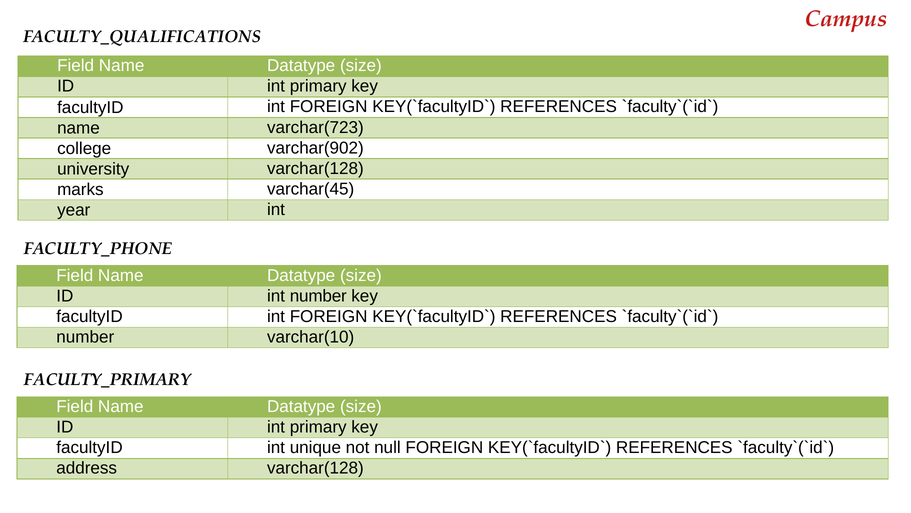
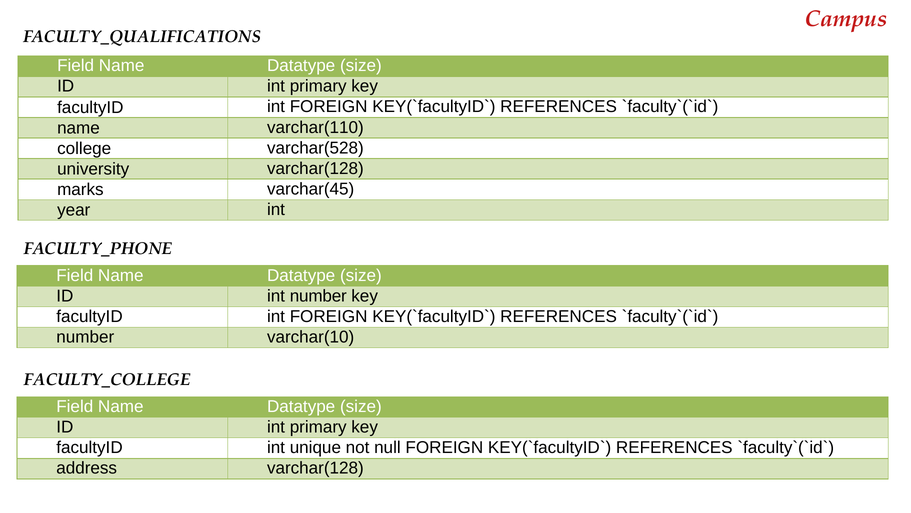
varchar(723: varchar(723 -> varchar(110
varchar(902: varchar(902 -> varchar(528
FACULTY_PRIMARY: FACULTY_PRIMARY -> FACULTY_COLLEGE
